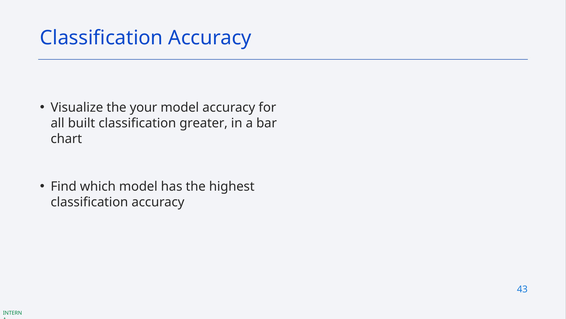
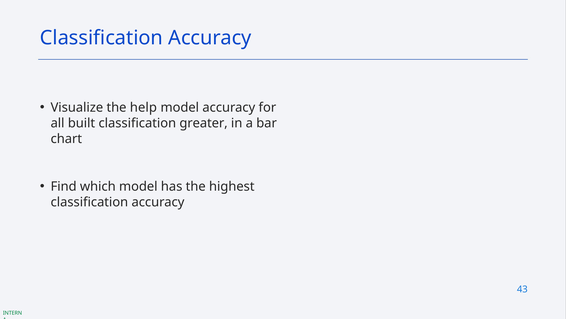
your: your -> help
